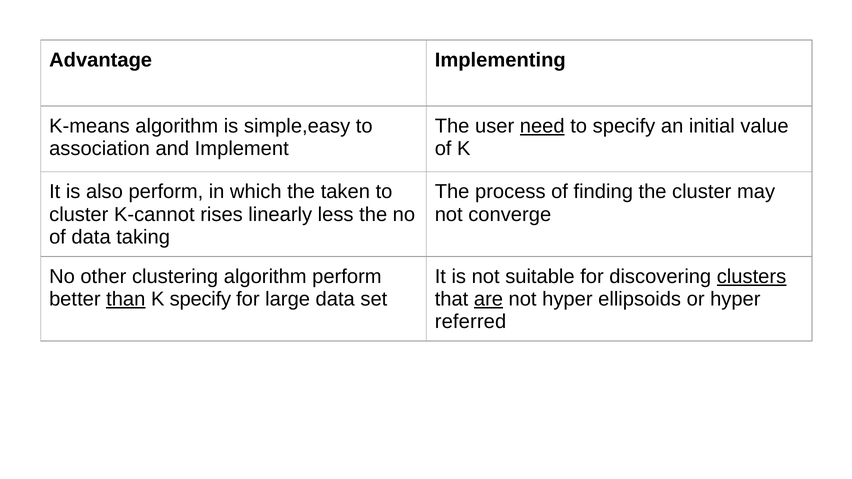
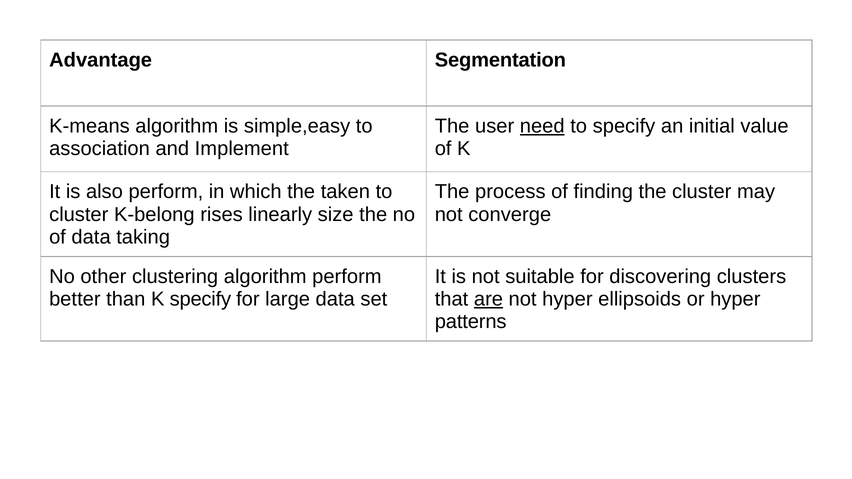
Implementing: Implementing -> Segmentation
K-cannot: K-cannot -> K-belong
less: less -> size
clusters underline: present -> none
than underline: present -> none
referred: referred -> patterns
